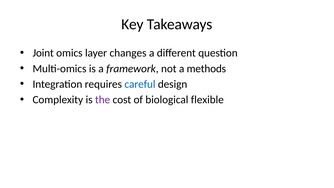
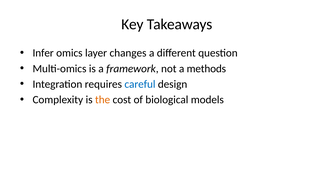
Joint: Joint -> Infer
the colour: purple -> orange
flexible: flexible -> models
